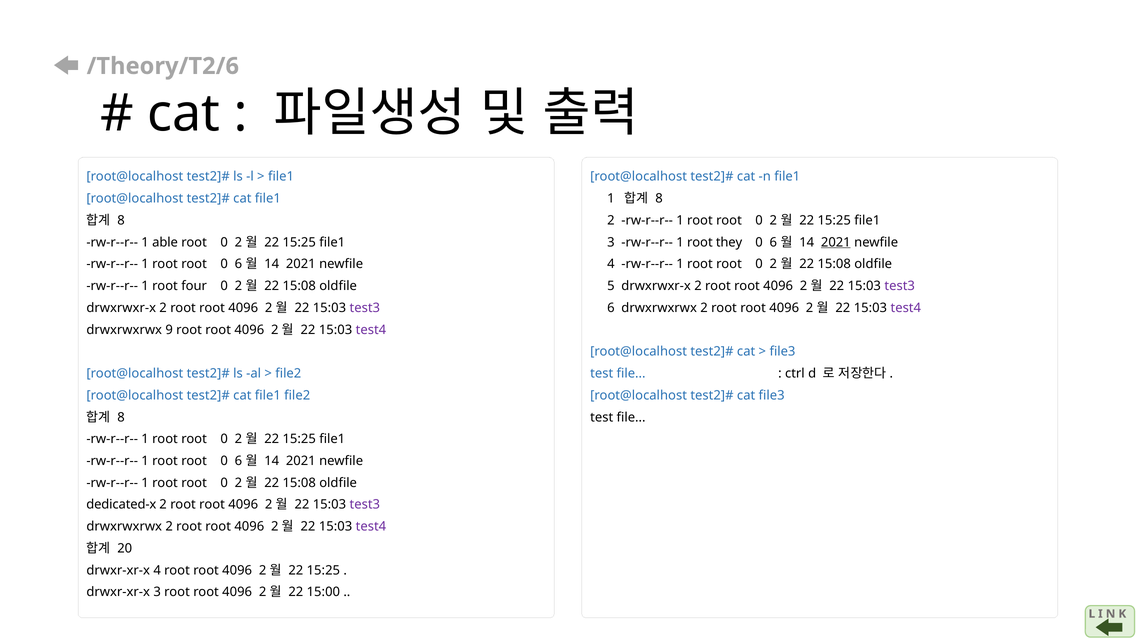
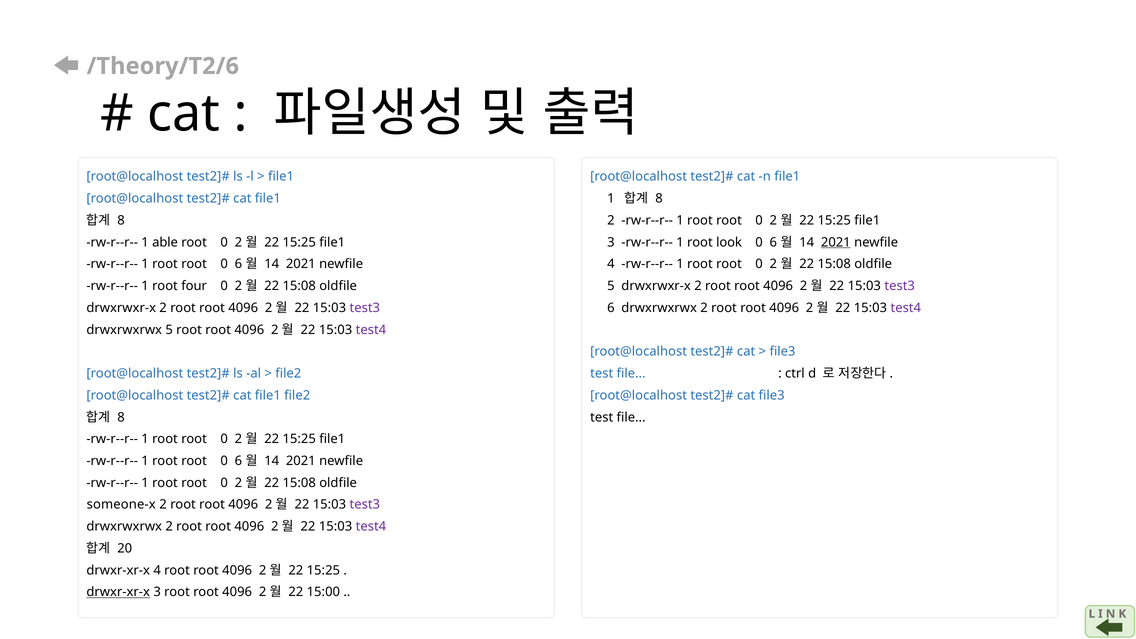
they: they -> look
drwxrwxrwx 9: 9 -> 5
dedicated-x: dedicated-x -> someone-x
drwxr-xr-x at (118, 592) underline: none -> present
